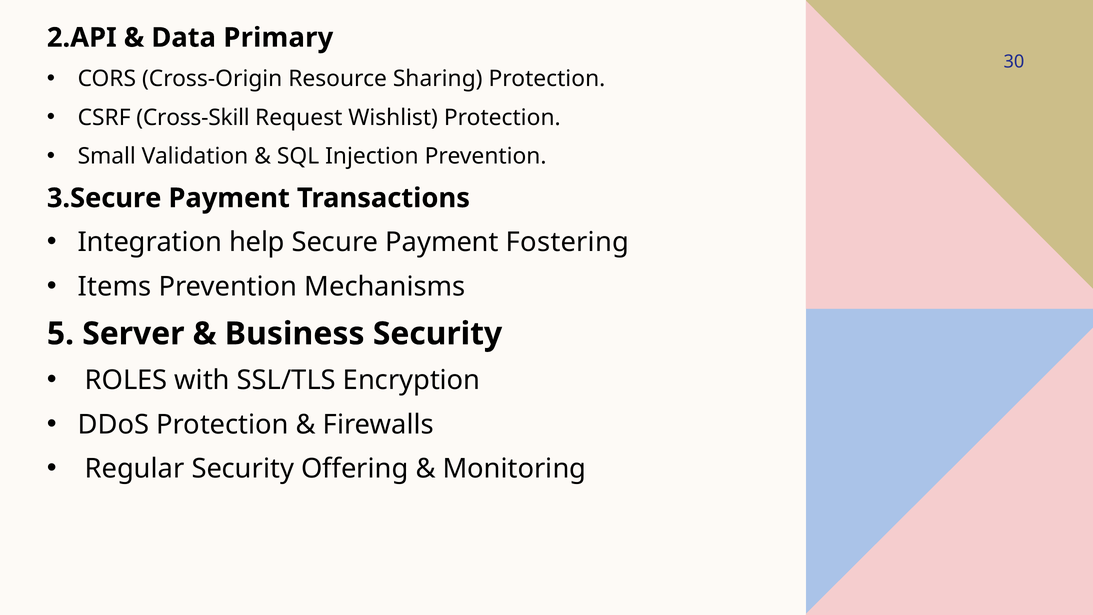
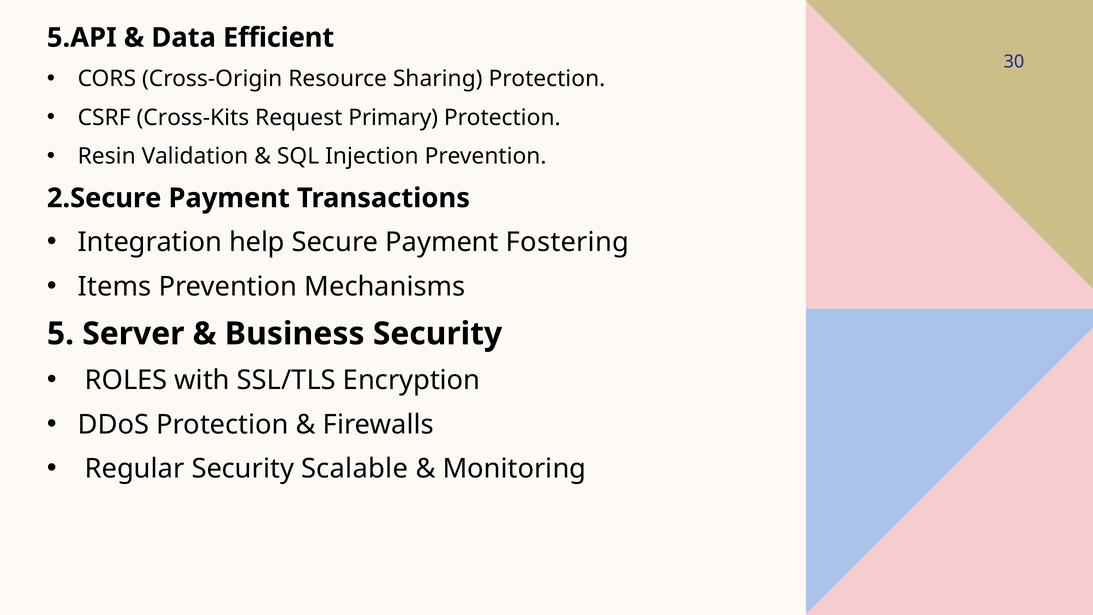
2.API: 2.API -> 5.API
Primary: Primary -> Efficient
Cross-Skill: Cross-Skill -> Cross-Kits
Wishlist: Wishlist -> Primary
Small: Small -> Resin
3.Secure: 3.Secure -> 2.Secure
Offering: Offering -> Scalable
